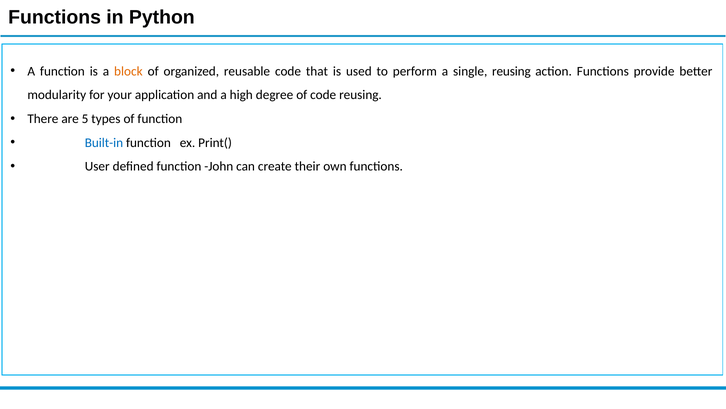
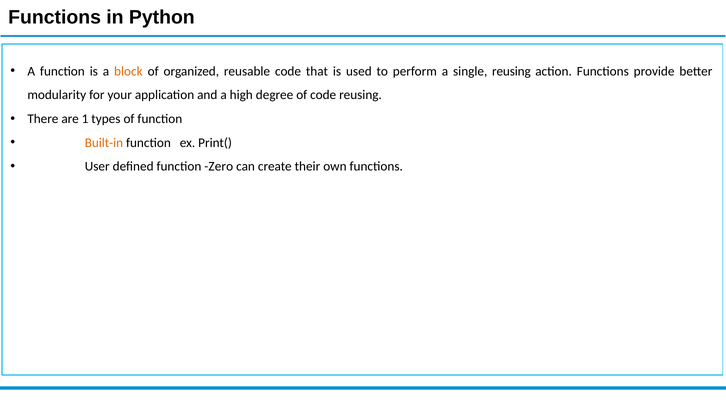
5: 5 -> 1
Built-in colour: blue -> orange
John: John -> Zero
